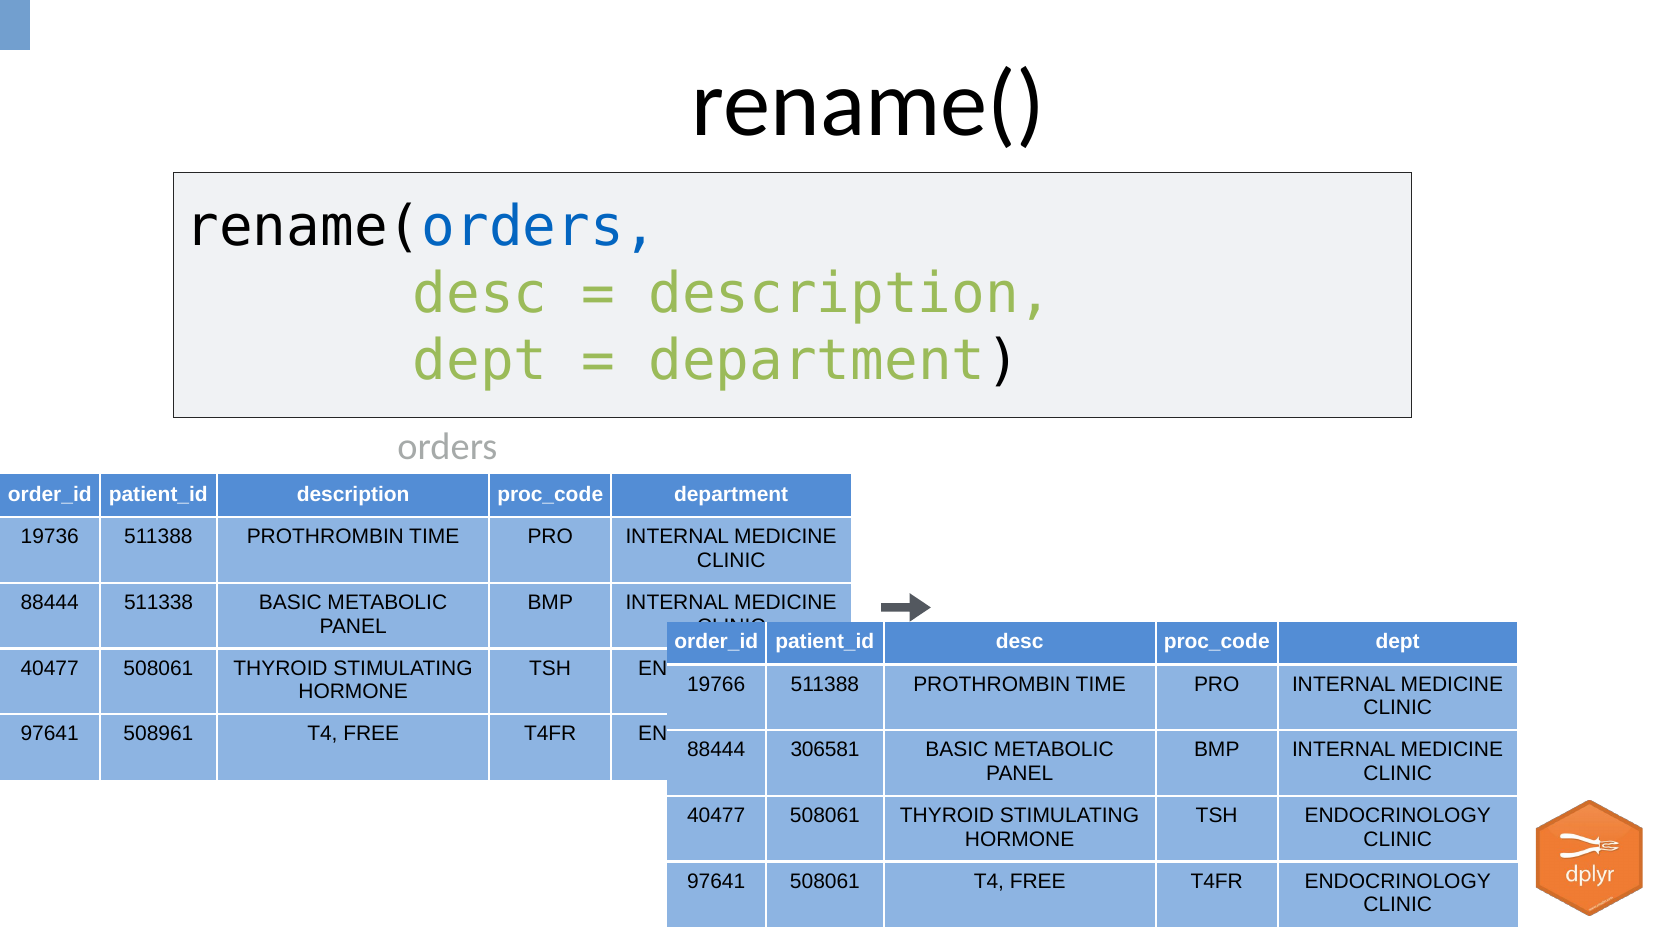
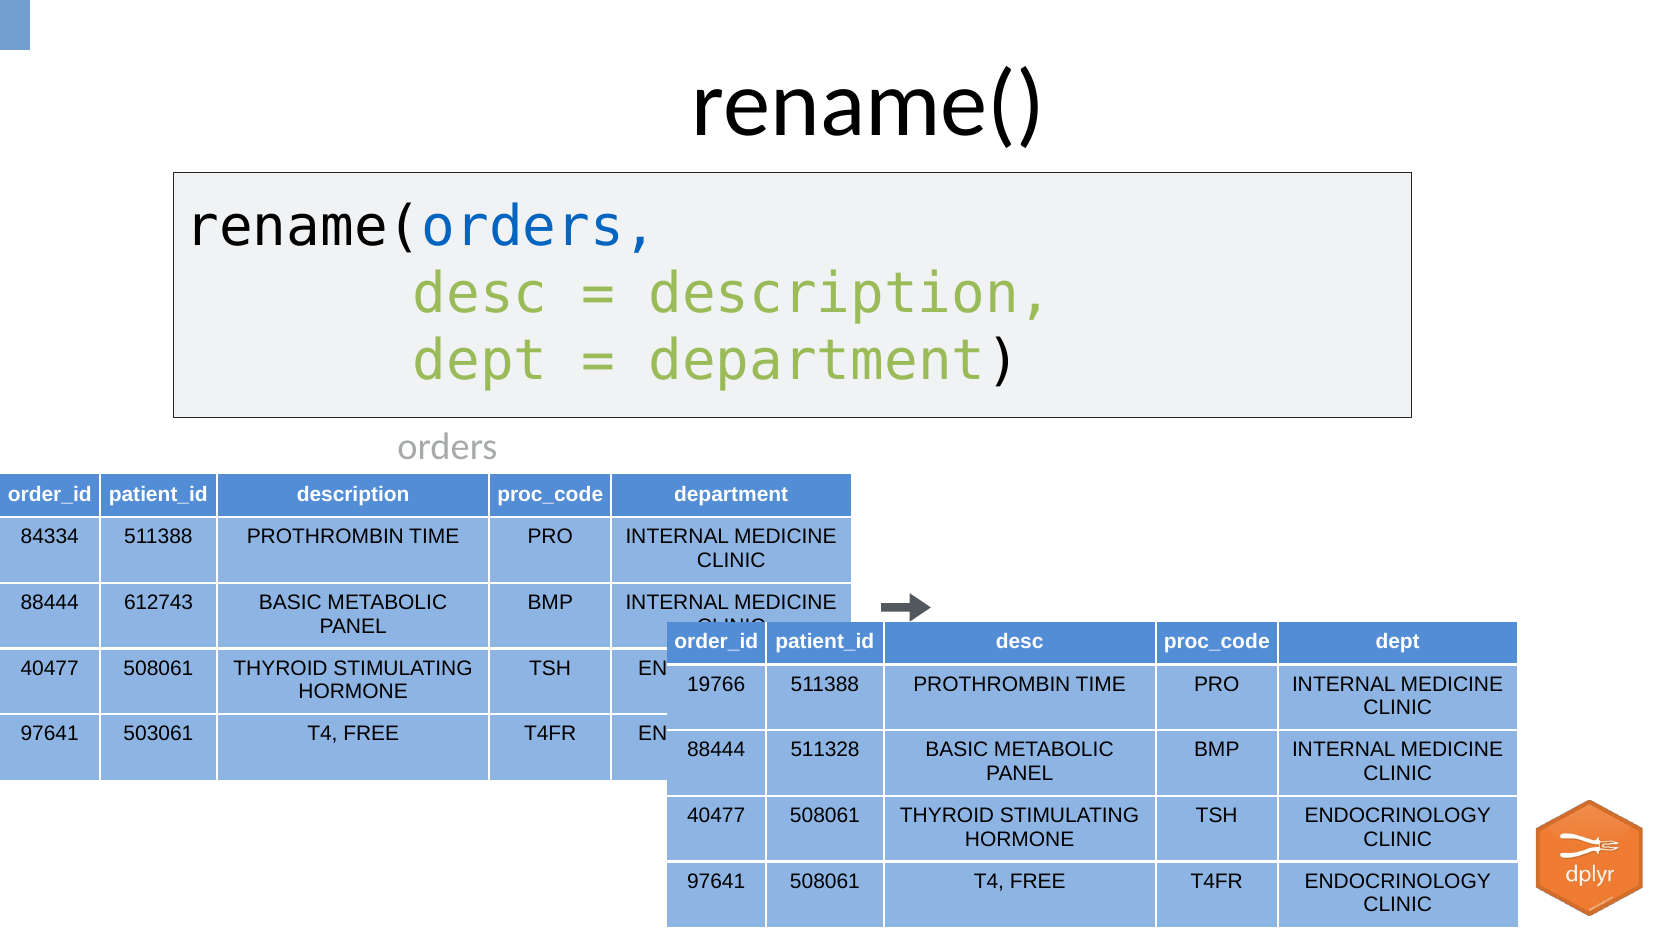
19736: 19736 -> 84334
511338: 511338 -> 612743
508961: 508961 -> 503061
306581: 306581 -> 511328
